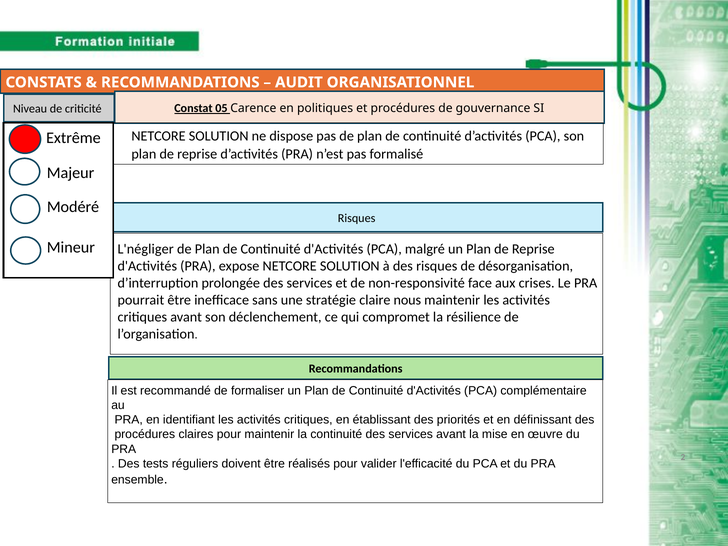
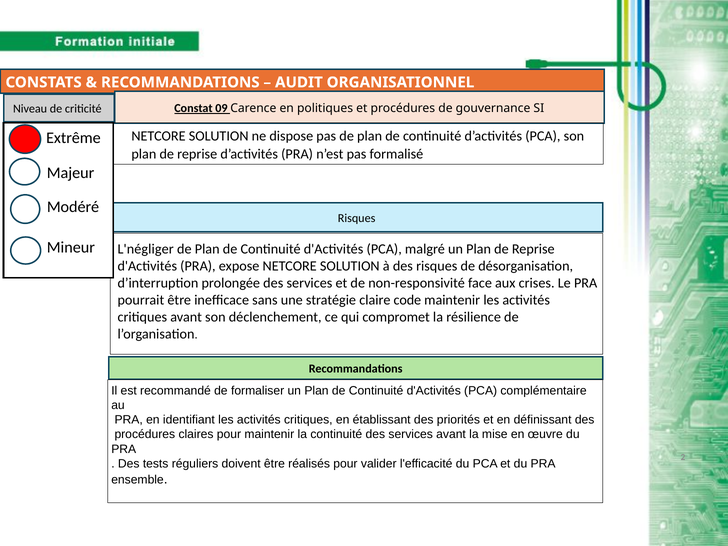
05: 05 -> 09
nous: nous -> code
